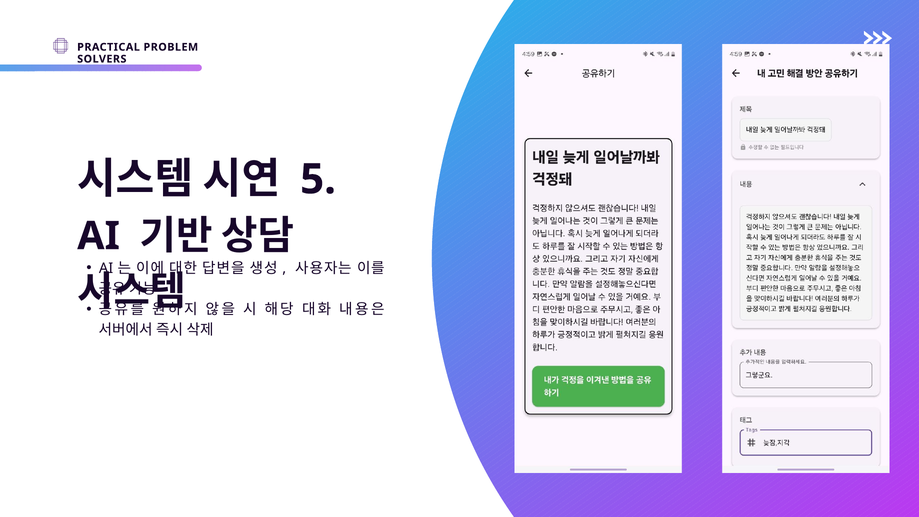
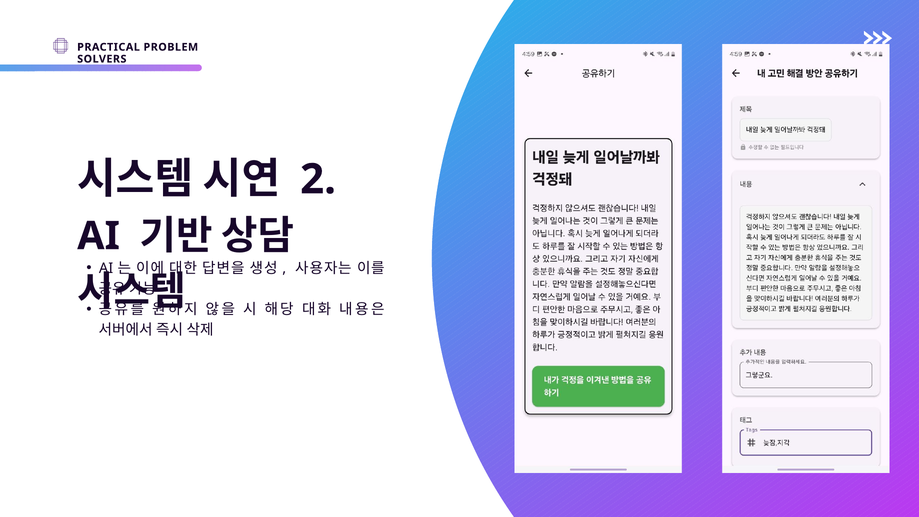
5: 5 -> 2
